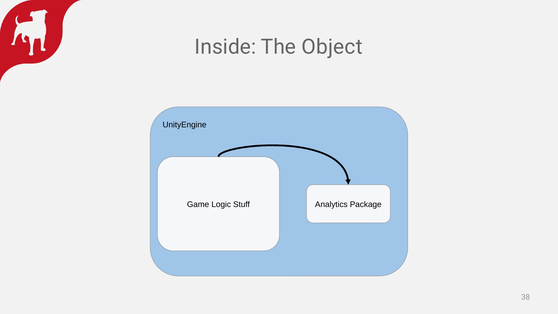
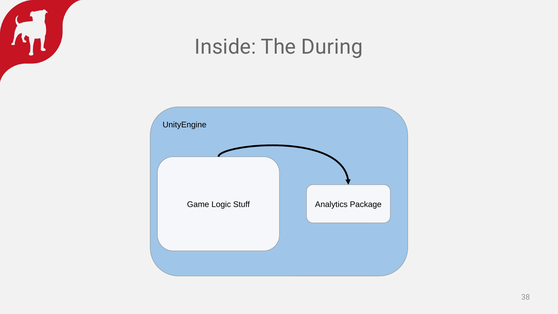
Object: Object -> During
